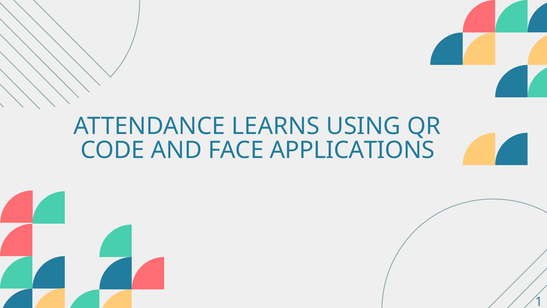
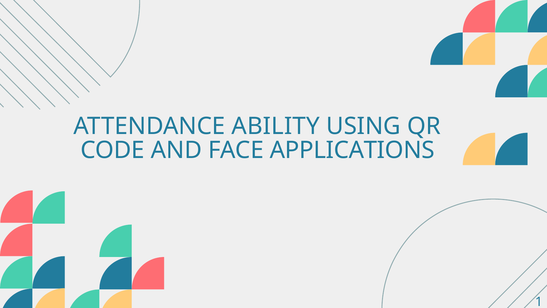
LEARNS: LEARNS -> ABILITY
